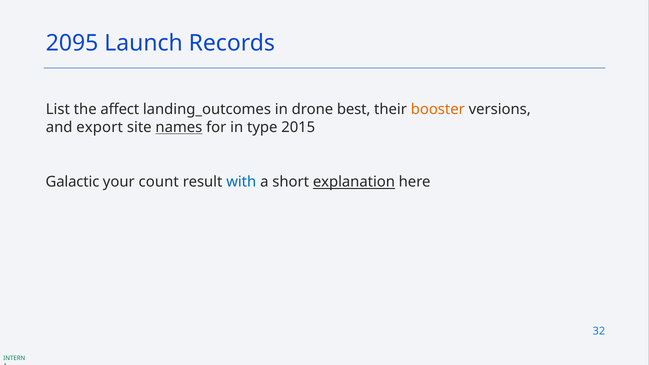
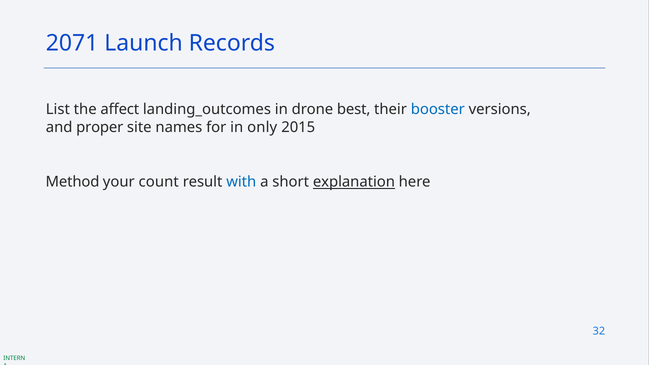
2095: 2095 -> 2071
booster colour: orange -> blue
export: export -> proper
names underline: present -> none
type: type -> only
Galactic: Galactic -> Method
